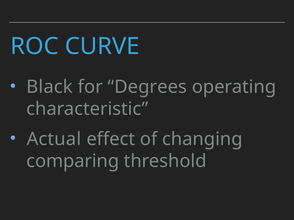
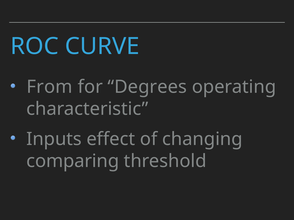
Black: Black -> From
Actual: Actual -> Inputs
